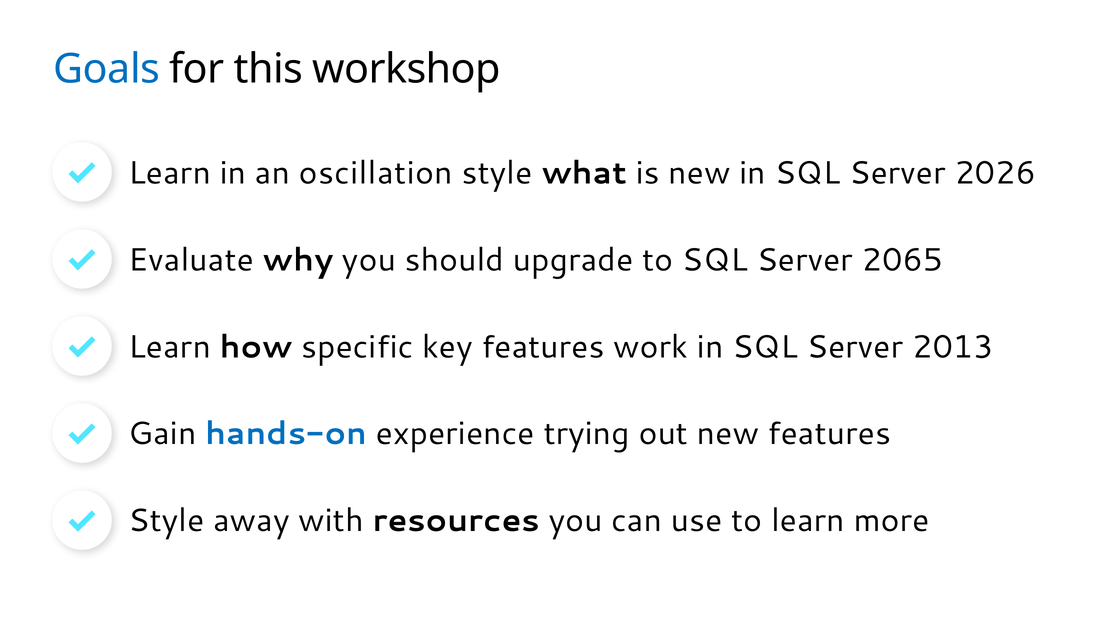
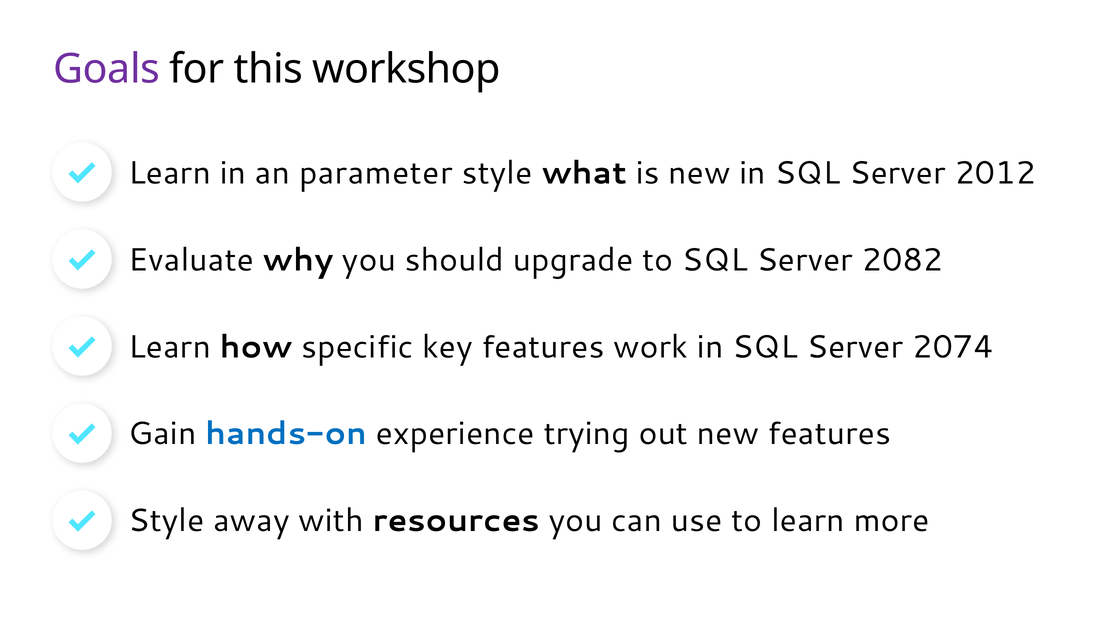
Goals colour: blue -> purple
oscillation: oscillation -> parameter
2026: 2026 -> 2012
2065: 2065 -> 2082
2013: 2013 -> 2074
